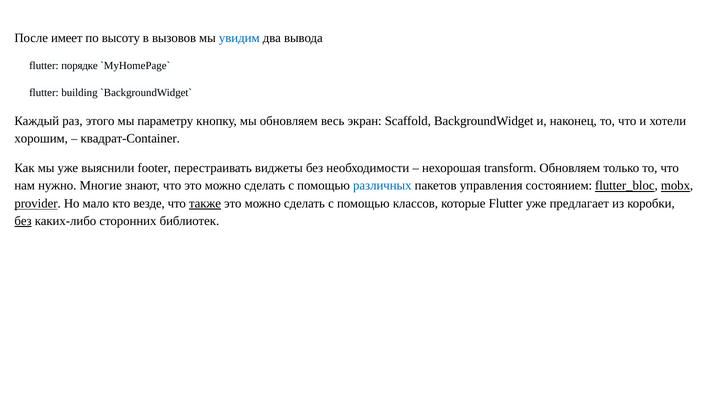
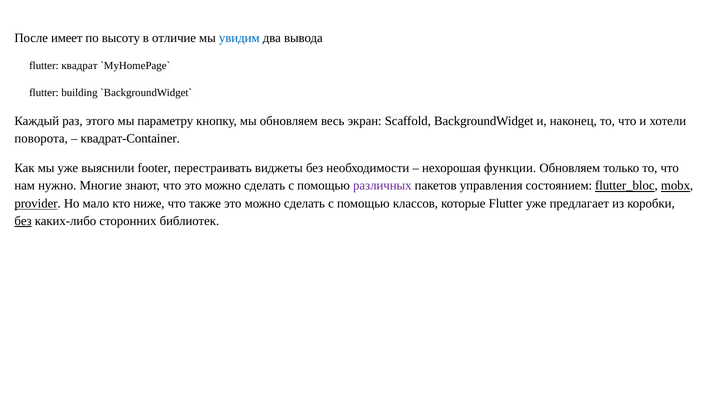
вызовов: вызовов -> отличие
порядке: порядке -> квадрат
хорошим: хорошим -> поворота
transform: transform -> функции
различных colour: blue -> purple
везде: везде -> ниже
также underline: present -> none
